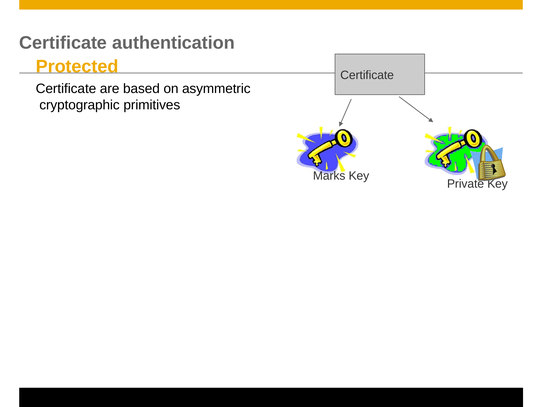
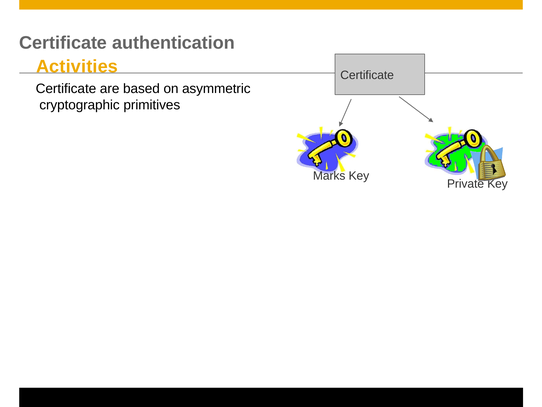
Protected: Protected -> Activities
